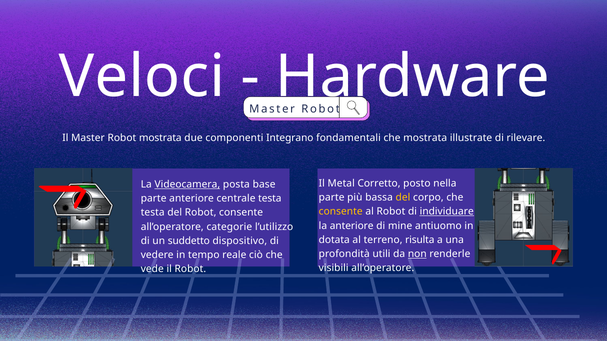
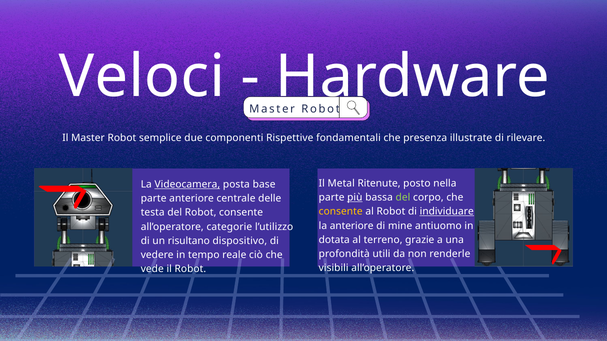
Robot mostrata: mostrata -> semplice
Integrano: Integrano -> Rispettive
che mostrata: mostrata -> presenza
Corretto: Corretto -> Ritenute
più underline: none -> present
del at (403, 198) colour: yellow -> light green
centrale testa: testa -> delle
risulta: risulta -> grazie
suddetto: suddetto -> risultano
non underline: present -> none
